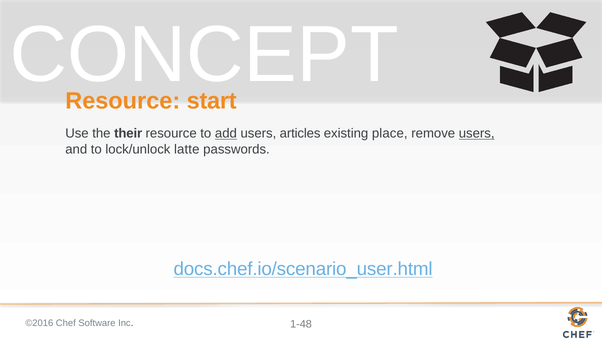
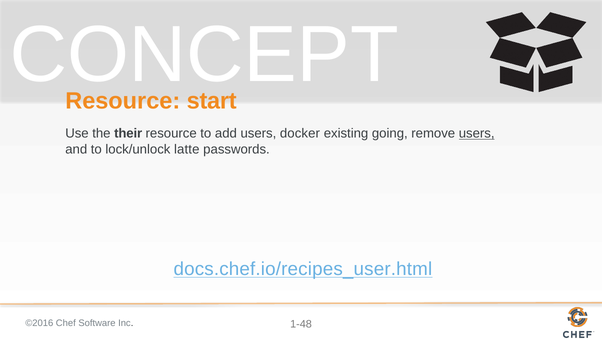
add underline: present -> none
articles: articles -> docker
place: place -> going
docs.chef.io/scenario_user.html: docs.chef.io/scenario_user.html -> docs.chef.io/recipes_user.html
